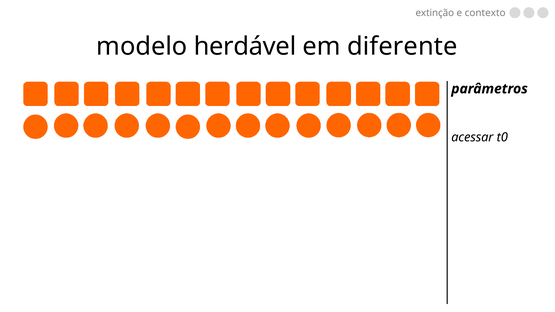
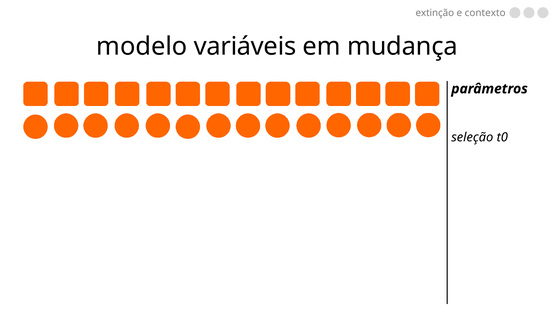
herdável: herdável -> variáveis
diferente: diferente -> mudança
acessar: acessar -> seleção
